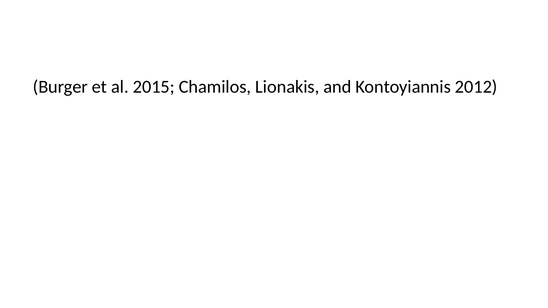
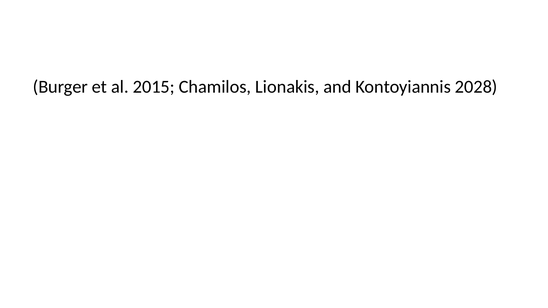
2012: 2012 -> 2028
